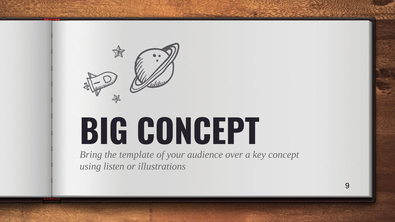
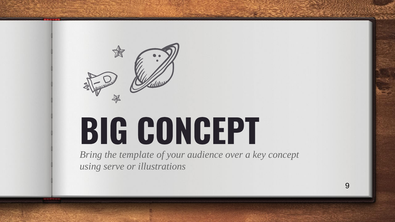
listen: listen -> serve
